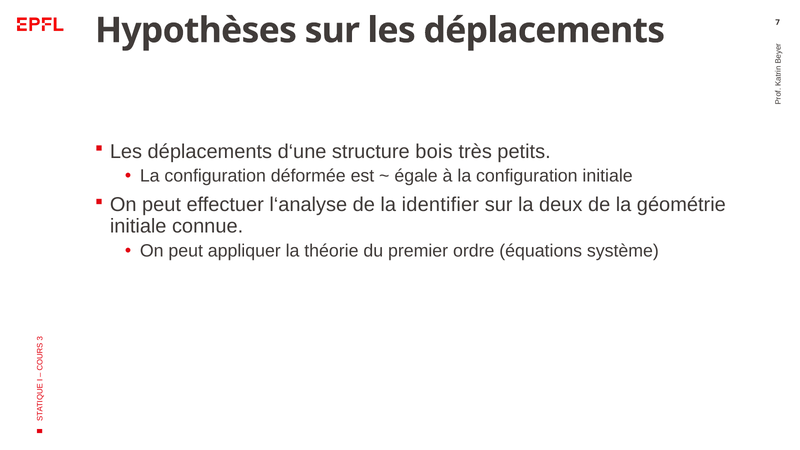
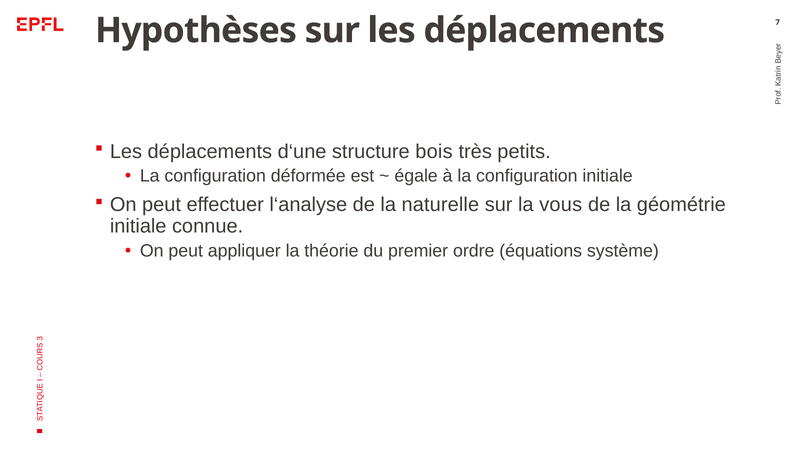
identifier: identifier -> naturelle
deux: deux -> vous
